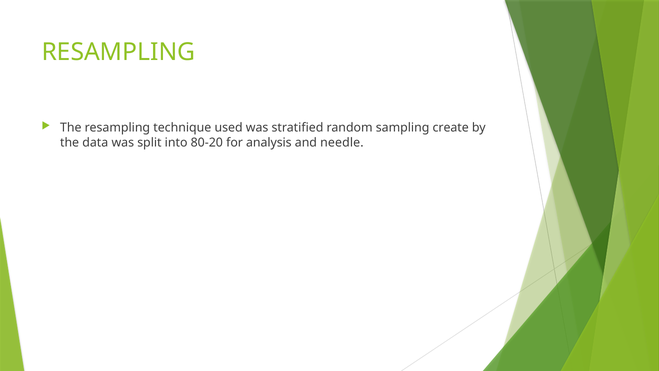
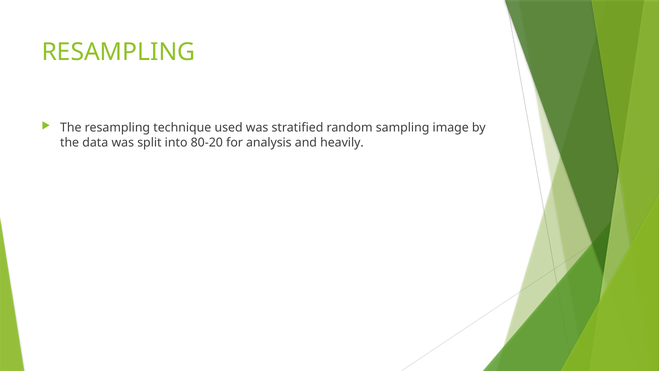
create: create -> image
needle: needle -> heavily
